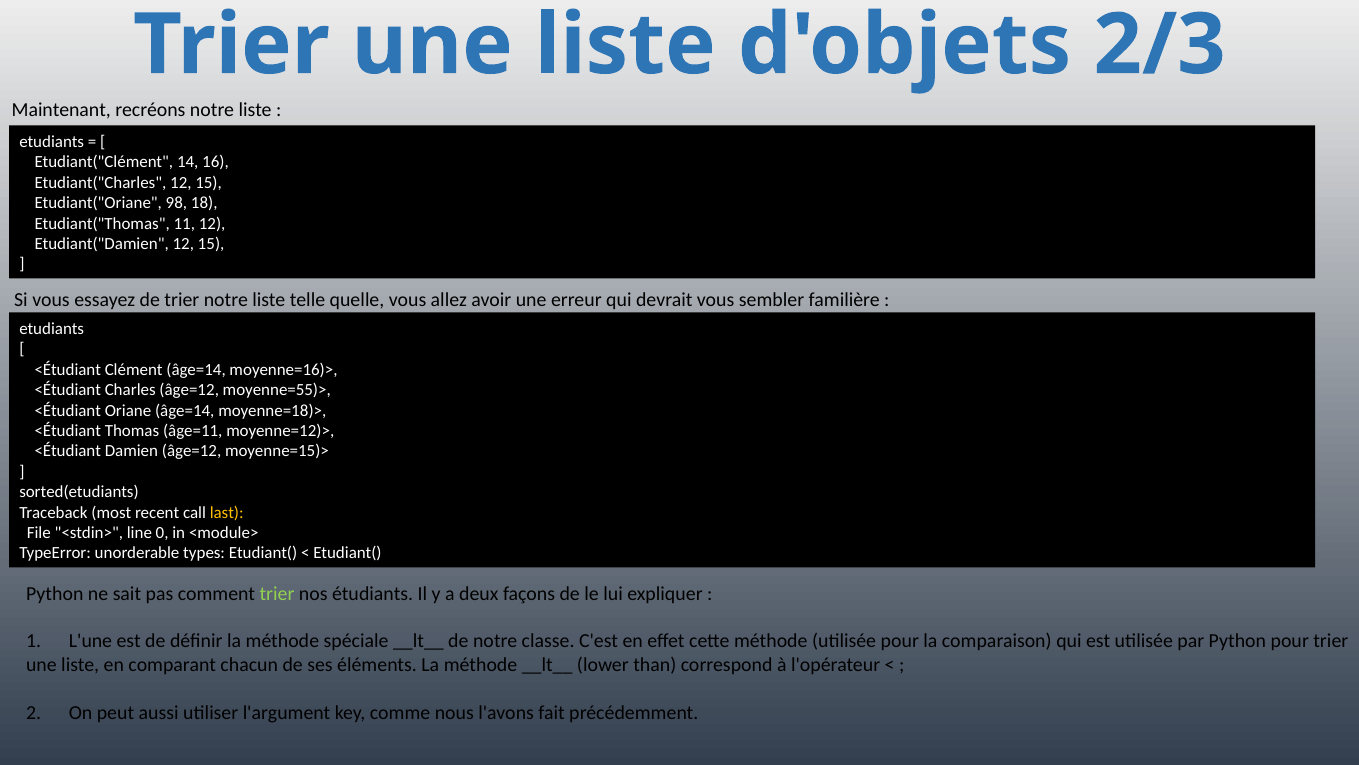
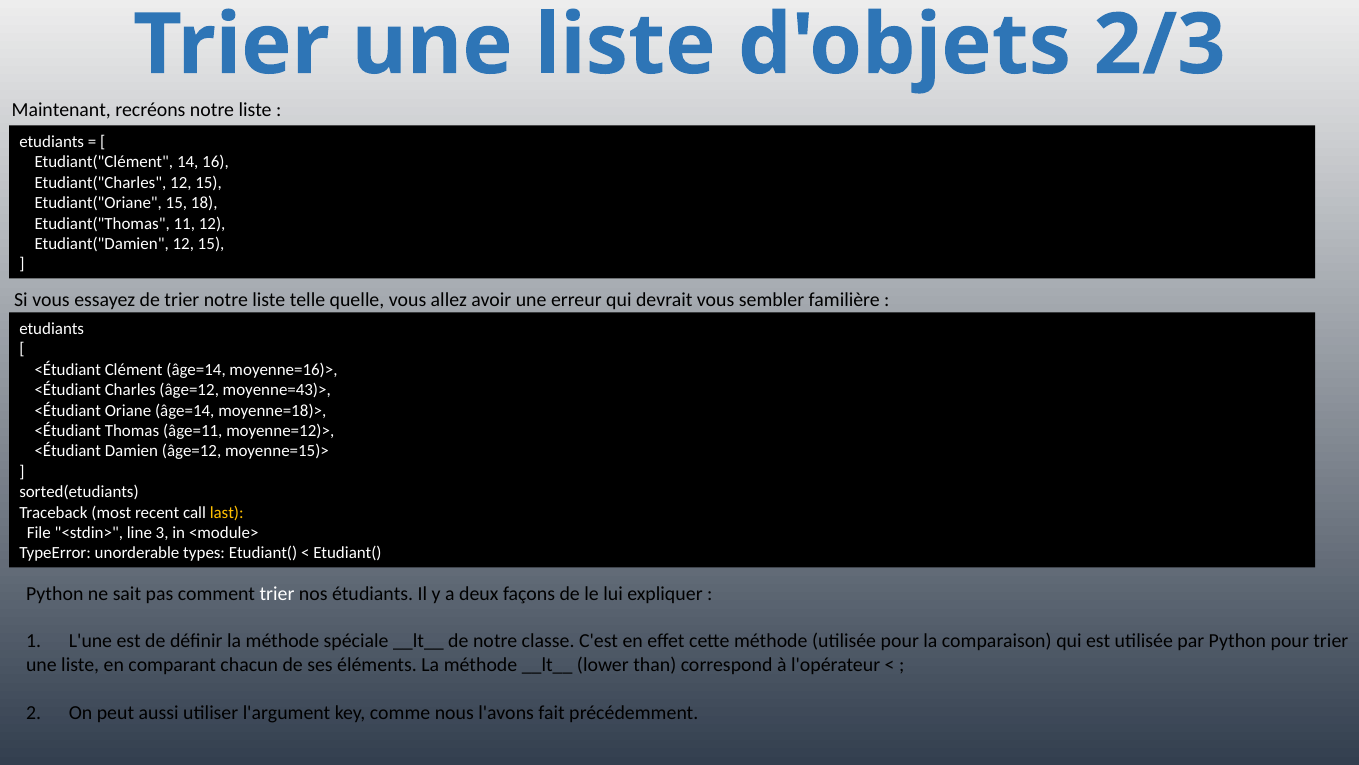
Etudiant("Oriane 98: 98 -> 15
moyenne=55)>: moyenne=55)> -> moyenne=43)>
0: 0 -> 3
trier at (277, 593) colour: light green -> white
